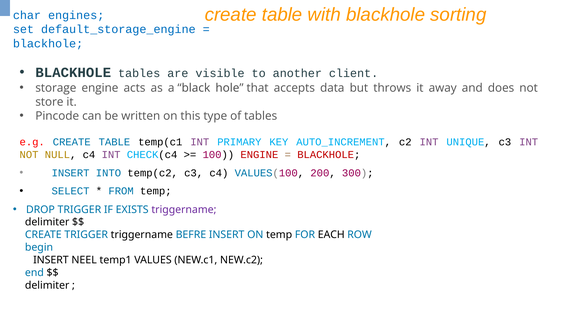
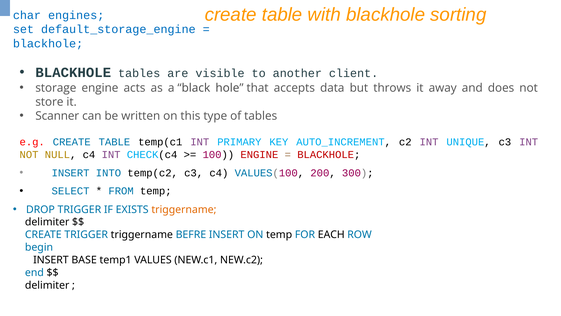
Pincode: Pincode -> Scanner
triggername at (184, 209) colour: purple -> orange
NEEL: NEEL -> BASE
